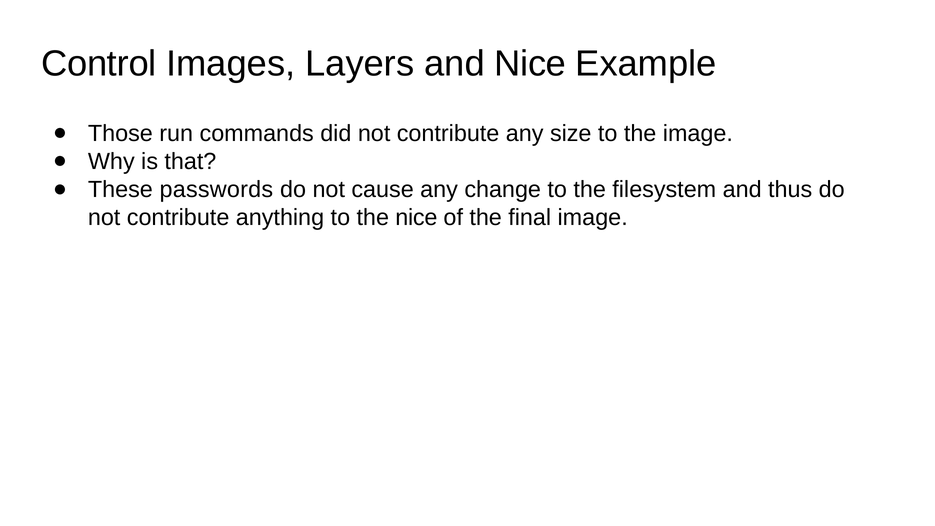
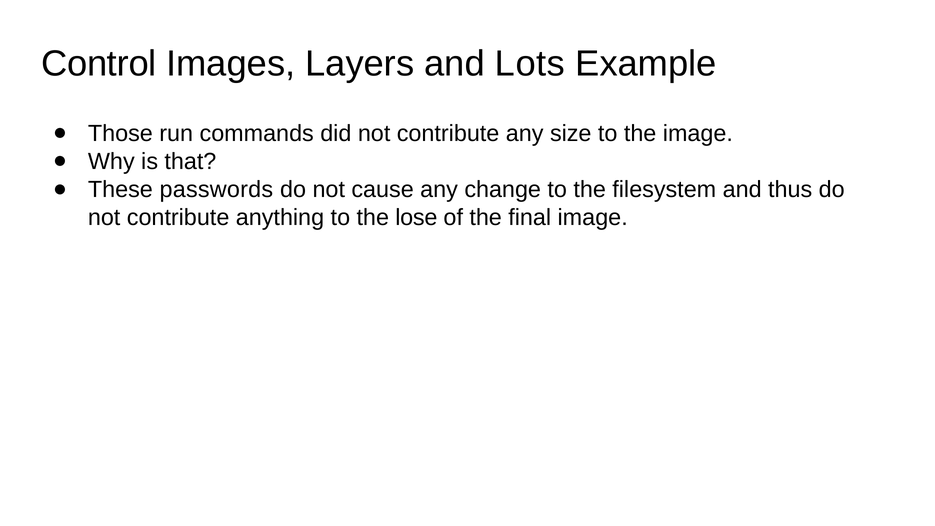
and Nice: Nice -> Lots
the nice: nice -> lose
